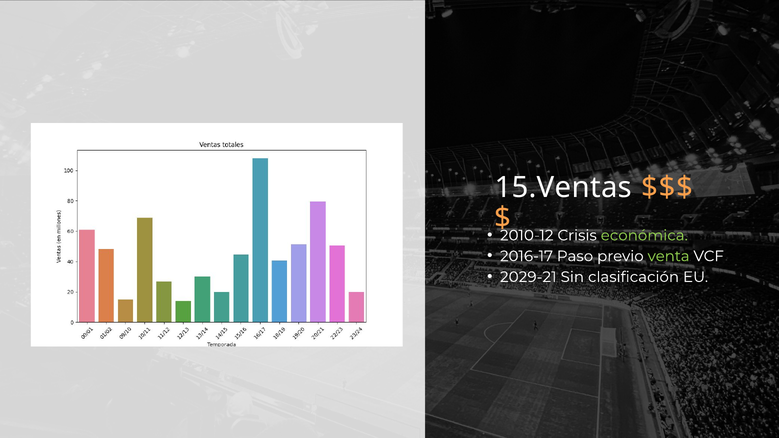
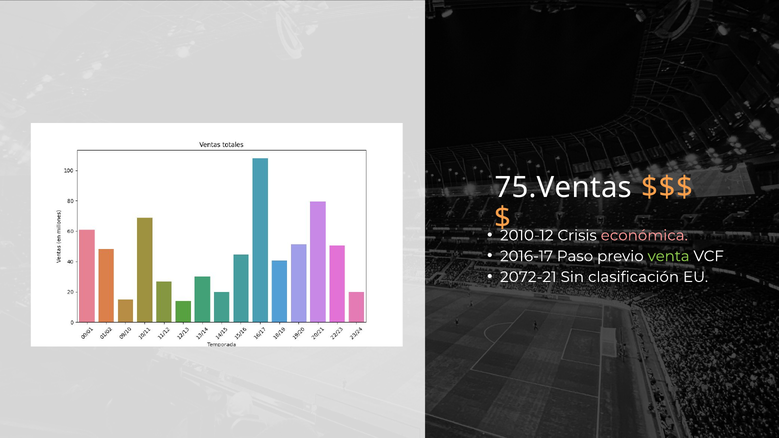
15.Ventas: 15.Ventas -> 75.Ventas
económica colour: light green -> pink
2029-21: 2029-21 -> 2072-21
